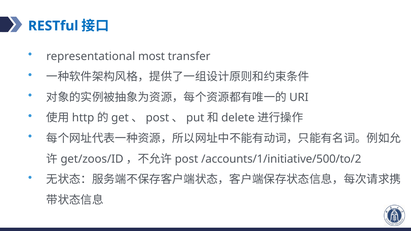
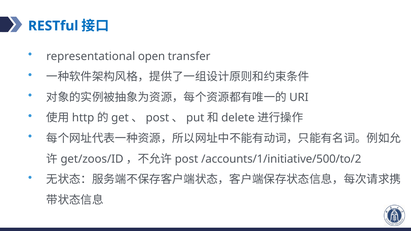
most: most -> open
